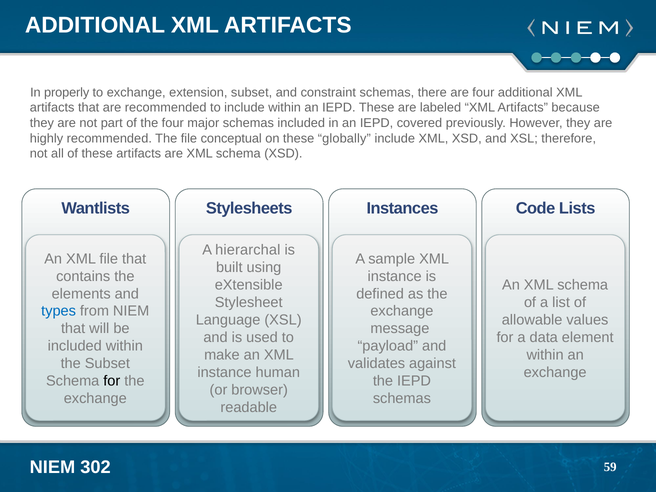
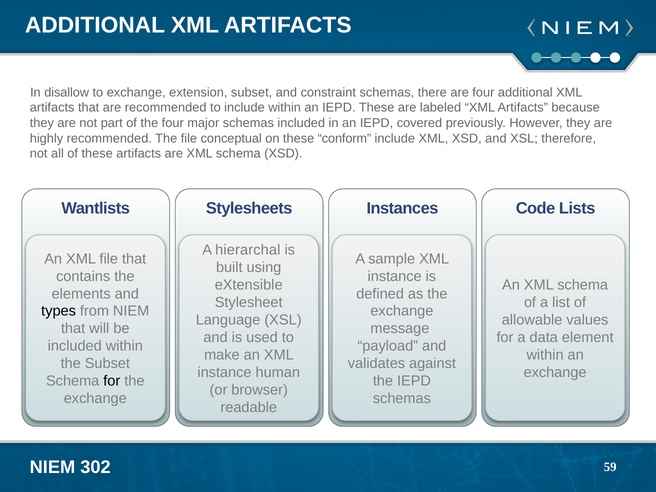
properly: properly -> disallow
globally: globally -> conform
types colour: blue -> black
